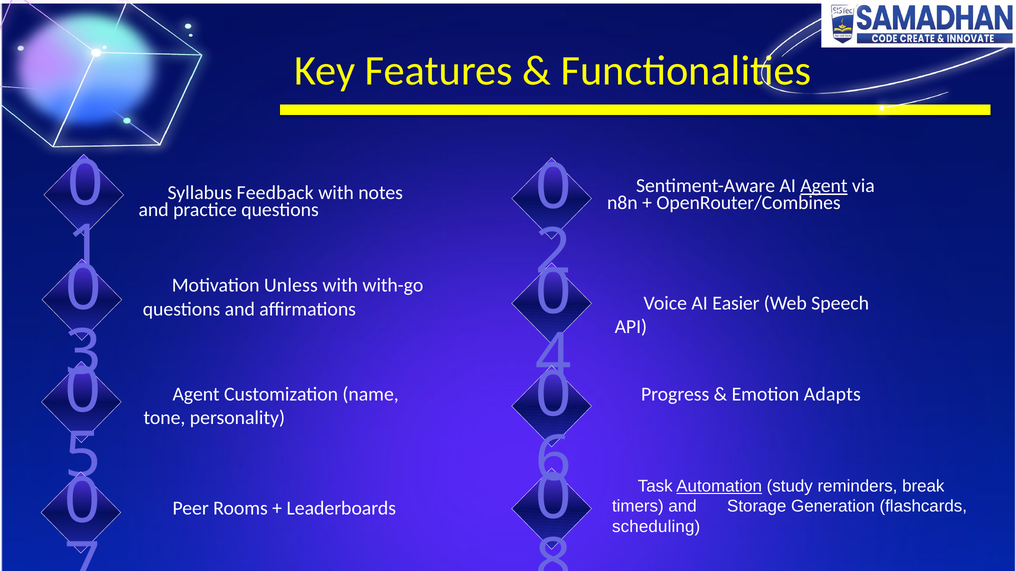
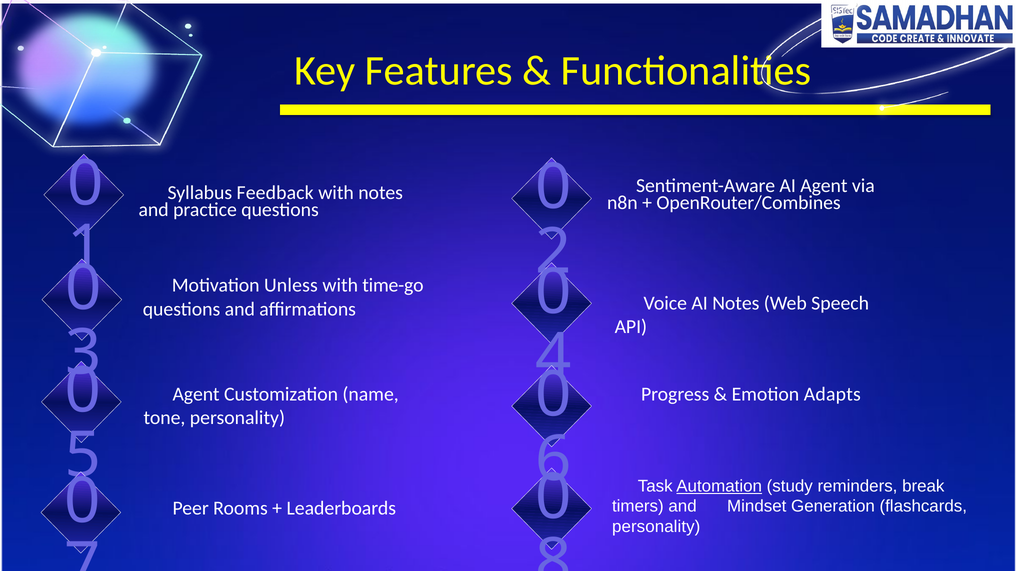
Agent underline: present -> none
with-go: with-go -> time-go
AI Easier: Easier -> Notes
Storage: Storage -> Mindset
scheduling at (656, 527): scheduling -> personality
